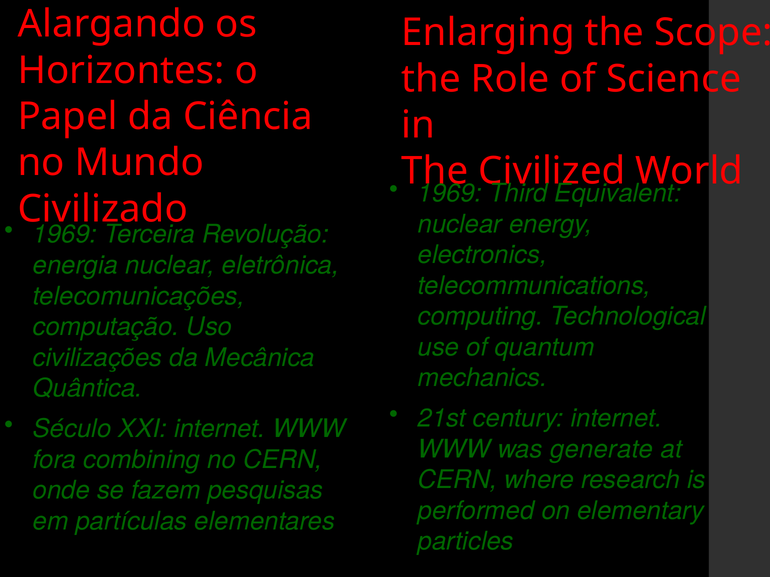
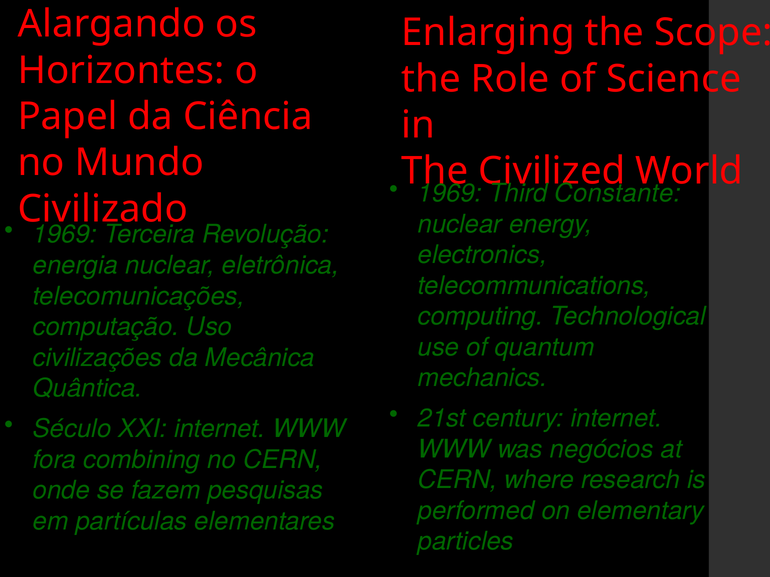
Equivalent: Equivalent -> Constante
generate: generate -> negócios
